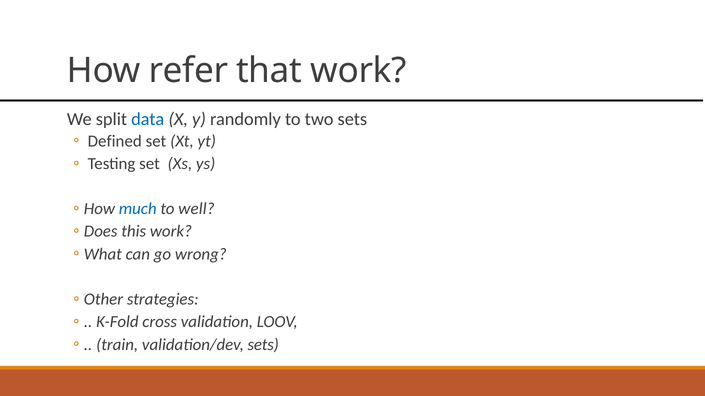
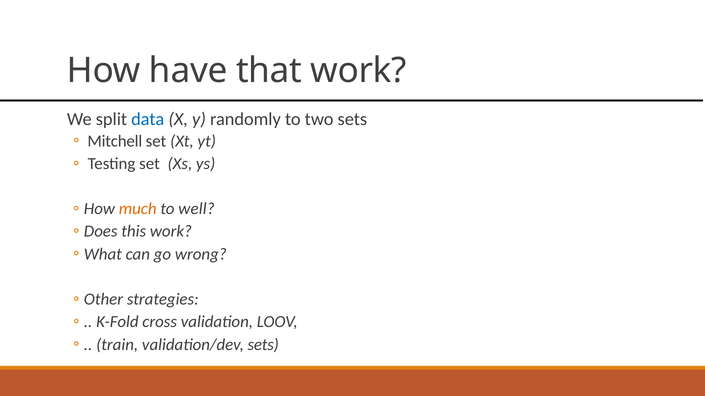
refer: refer -> have
Defined: Defined -> Mitchell
much colour: blue -> orange
